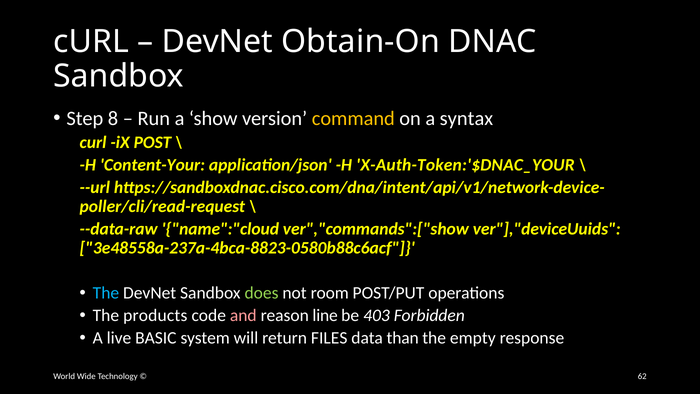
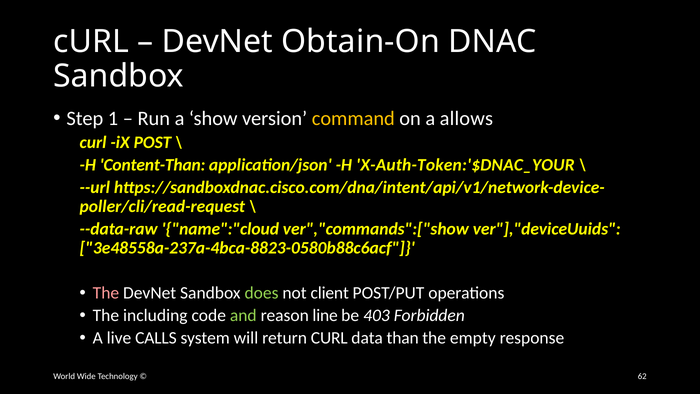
8: 8 -> 1
syntax: syntax -> allows
Content-Your: Content-Your -> Content-Than
The at (106, 293) colour: light blue -> pink
room: room -> client
products: products -> including
and colour: pink -> light green
BASIC: BASIC -> CALLS
return FILES: FILES -> CURL
